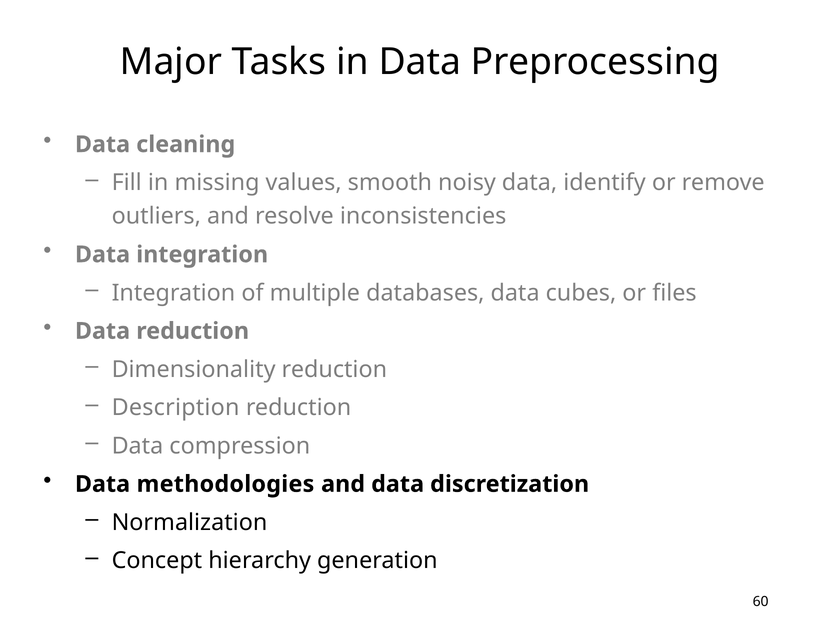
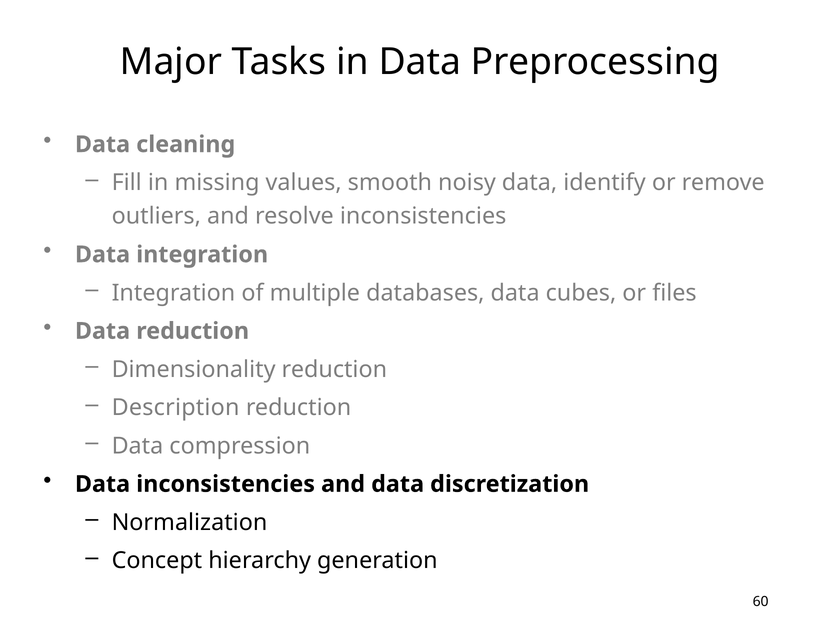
Data methodologies: methodologies -> inconsistencies
